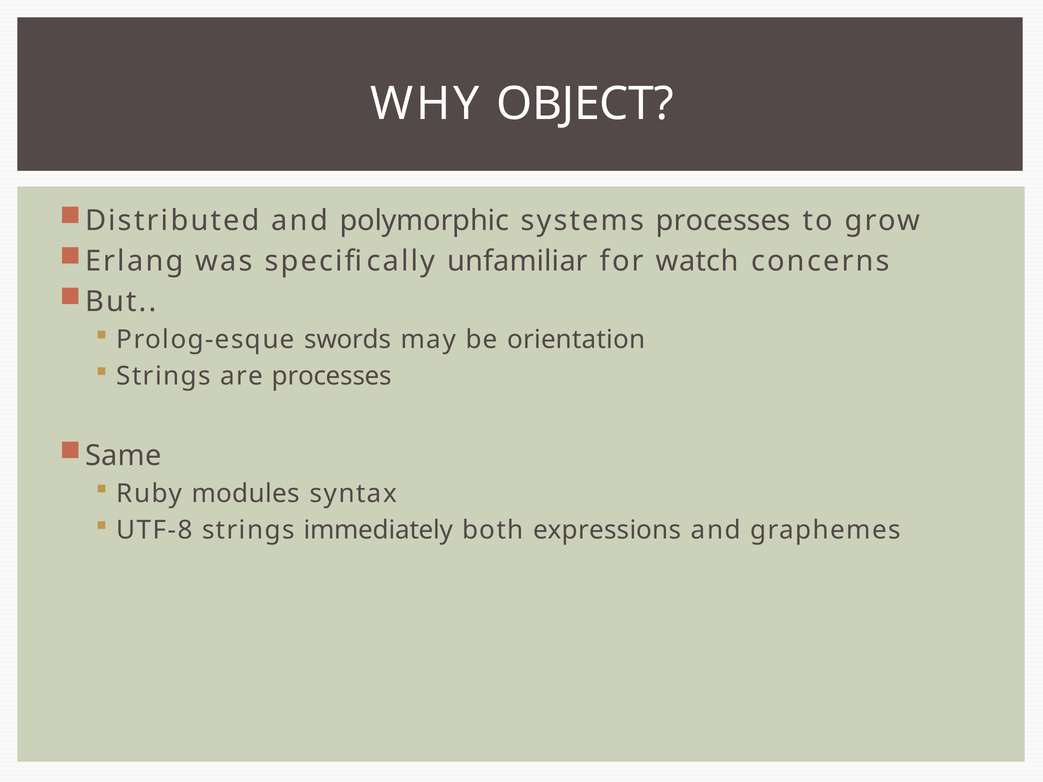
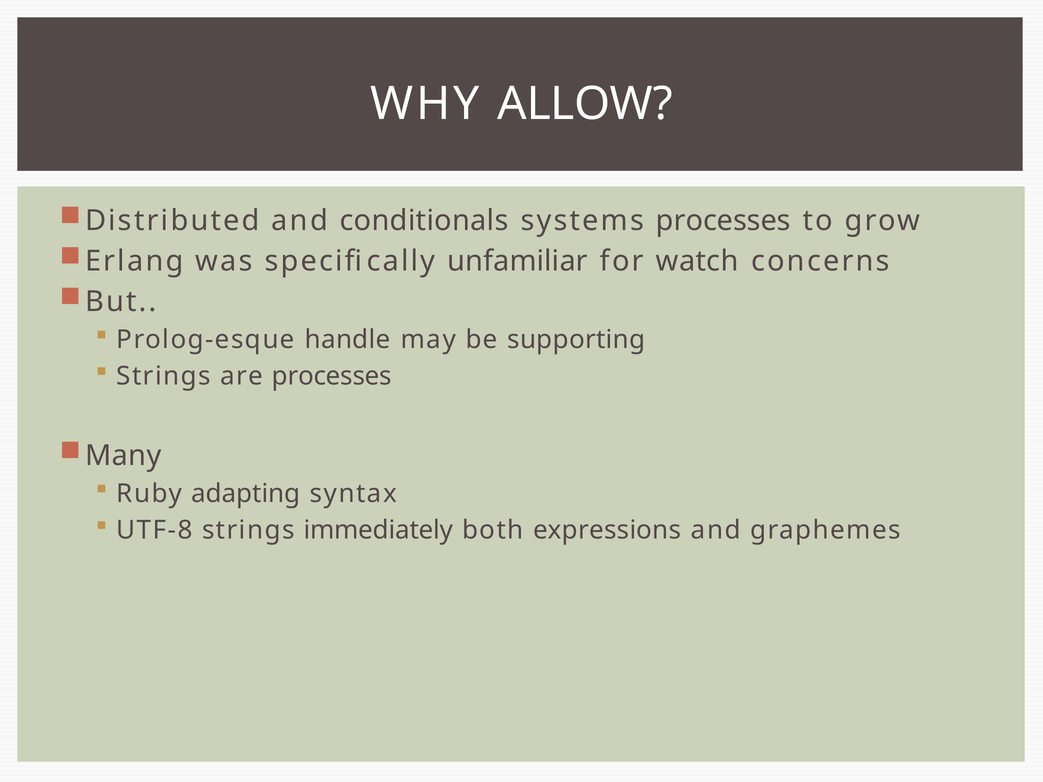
OBJECT: OBJECT -> ALLOW
polymorphic: polymorphic -> conditionals
swords: swords -> handle
orientation: orientation -> supporting
Same: Same -> Many
modules: modules -> adapting
